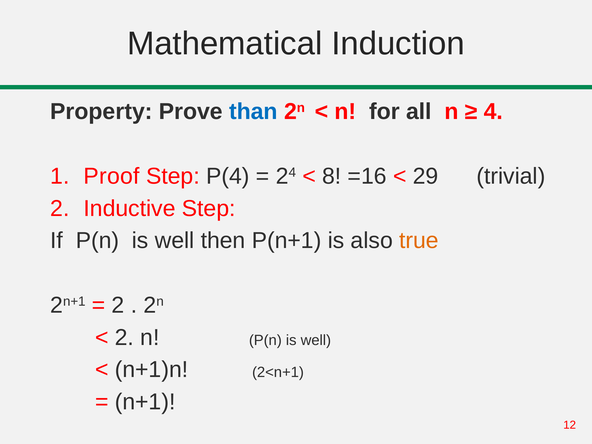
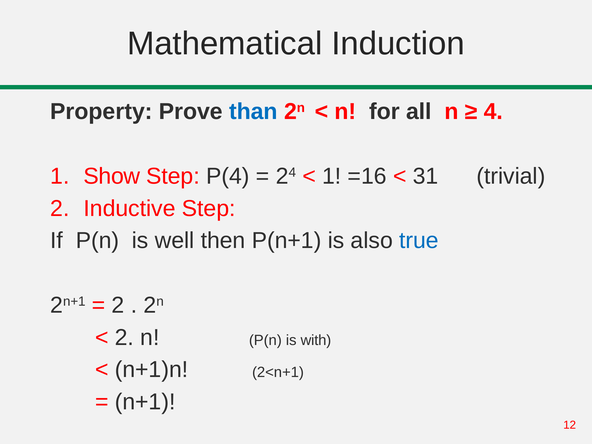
Proof: Proof -> Show
8 at (332, 176): 8 -> 1
29: 29 -> 31
true colour: orange -> blue
n P(n is well: well -> with
